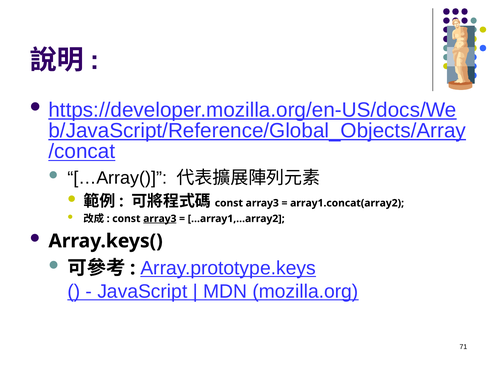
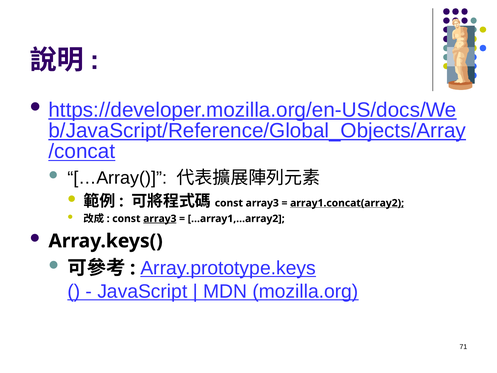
array1.concat(array2 underline: none -> present
